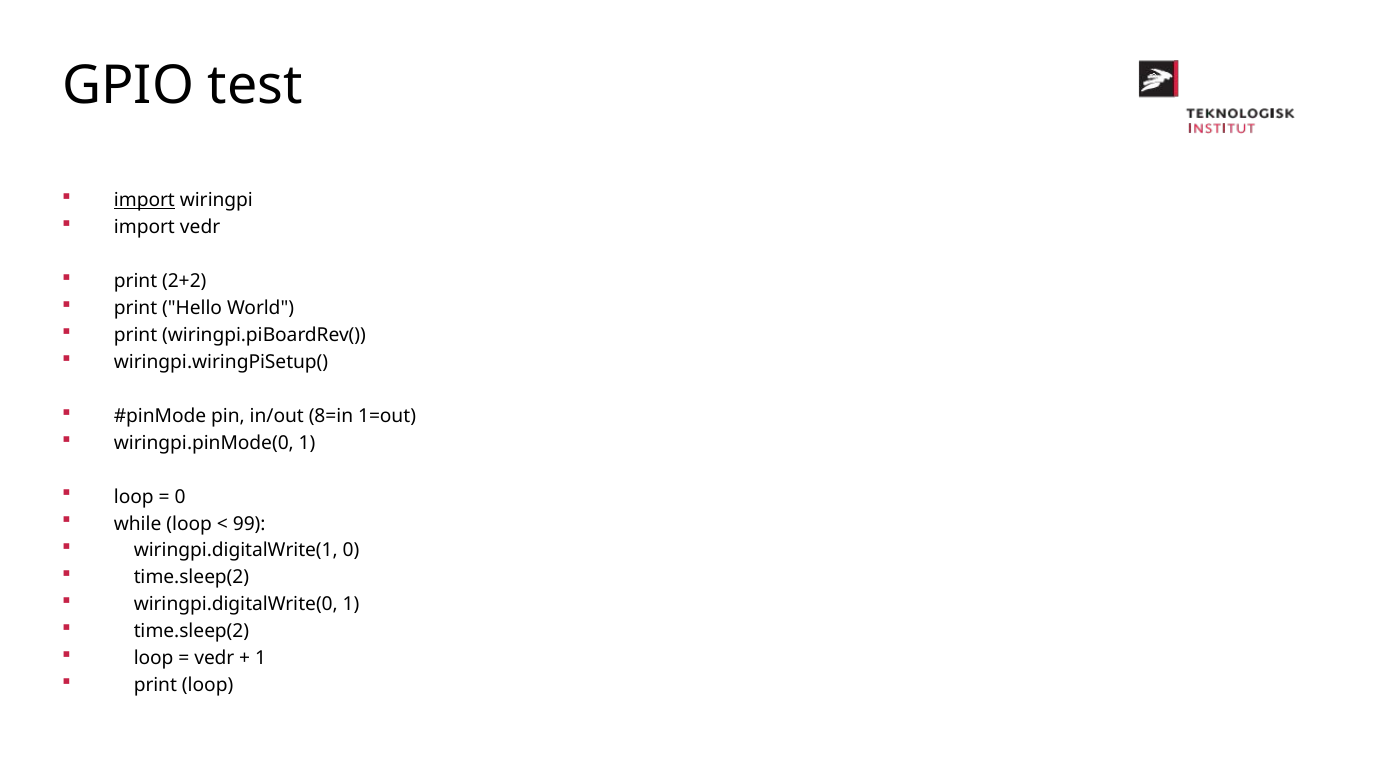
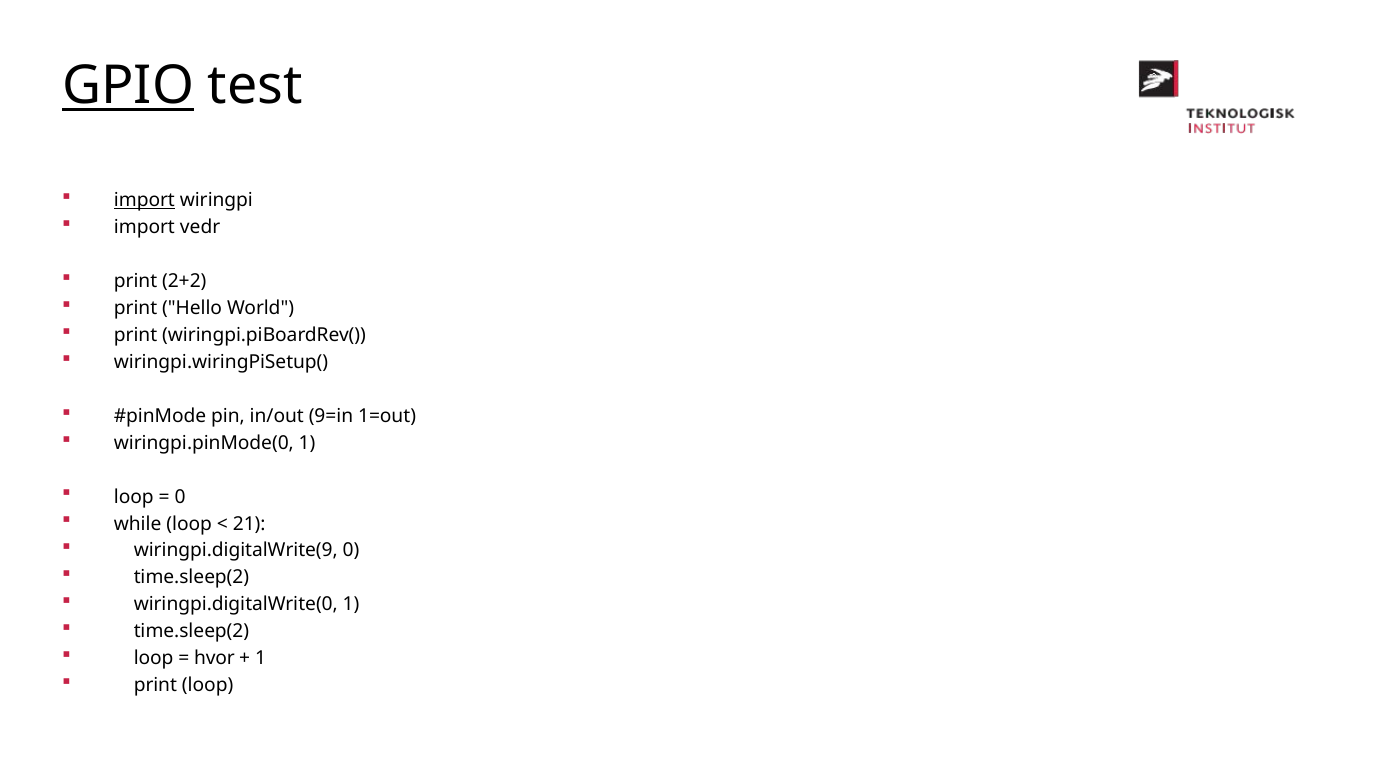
GPIO underline: none -> present
8=in: 8=in -> 9=in
99: 99 -> 21
wiringpi.digitalWrite(1: wiringpi.digitalWrite(1 -> wiringpi.digitalWrite(9
vedr at (214, 659): vedr -> hvor
